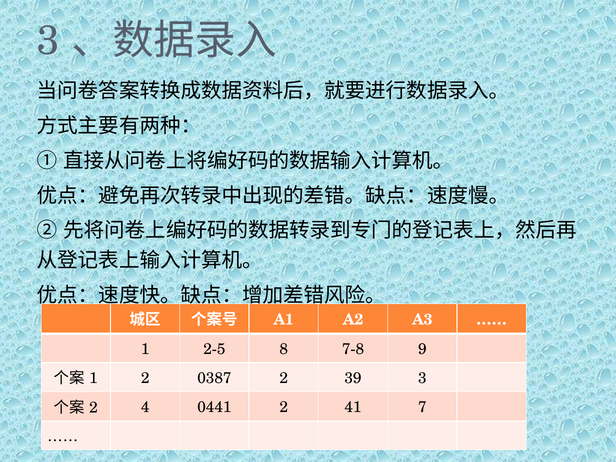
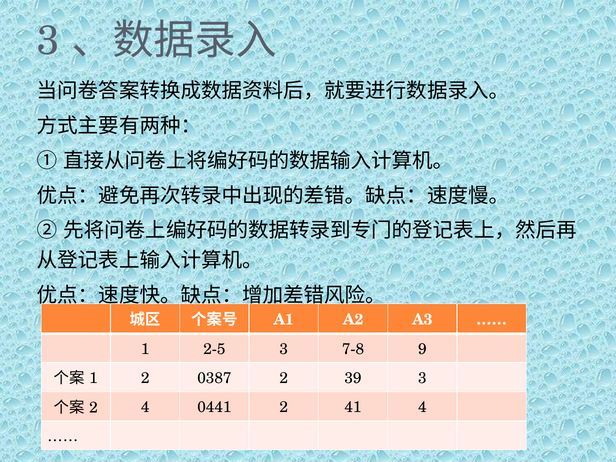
2-5 8: 8 -> 3
41 7: 7 -> 4
